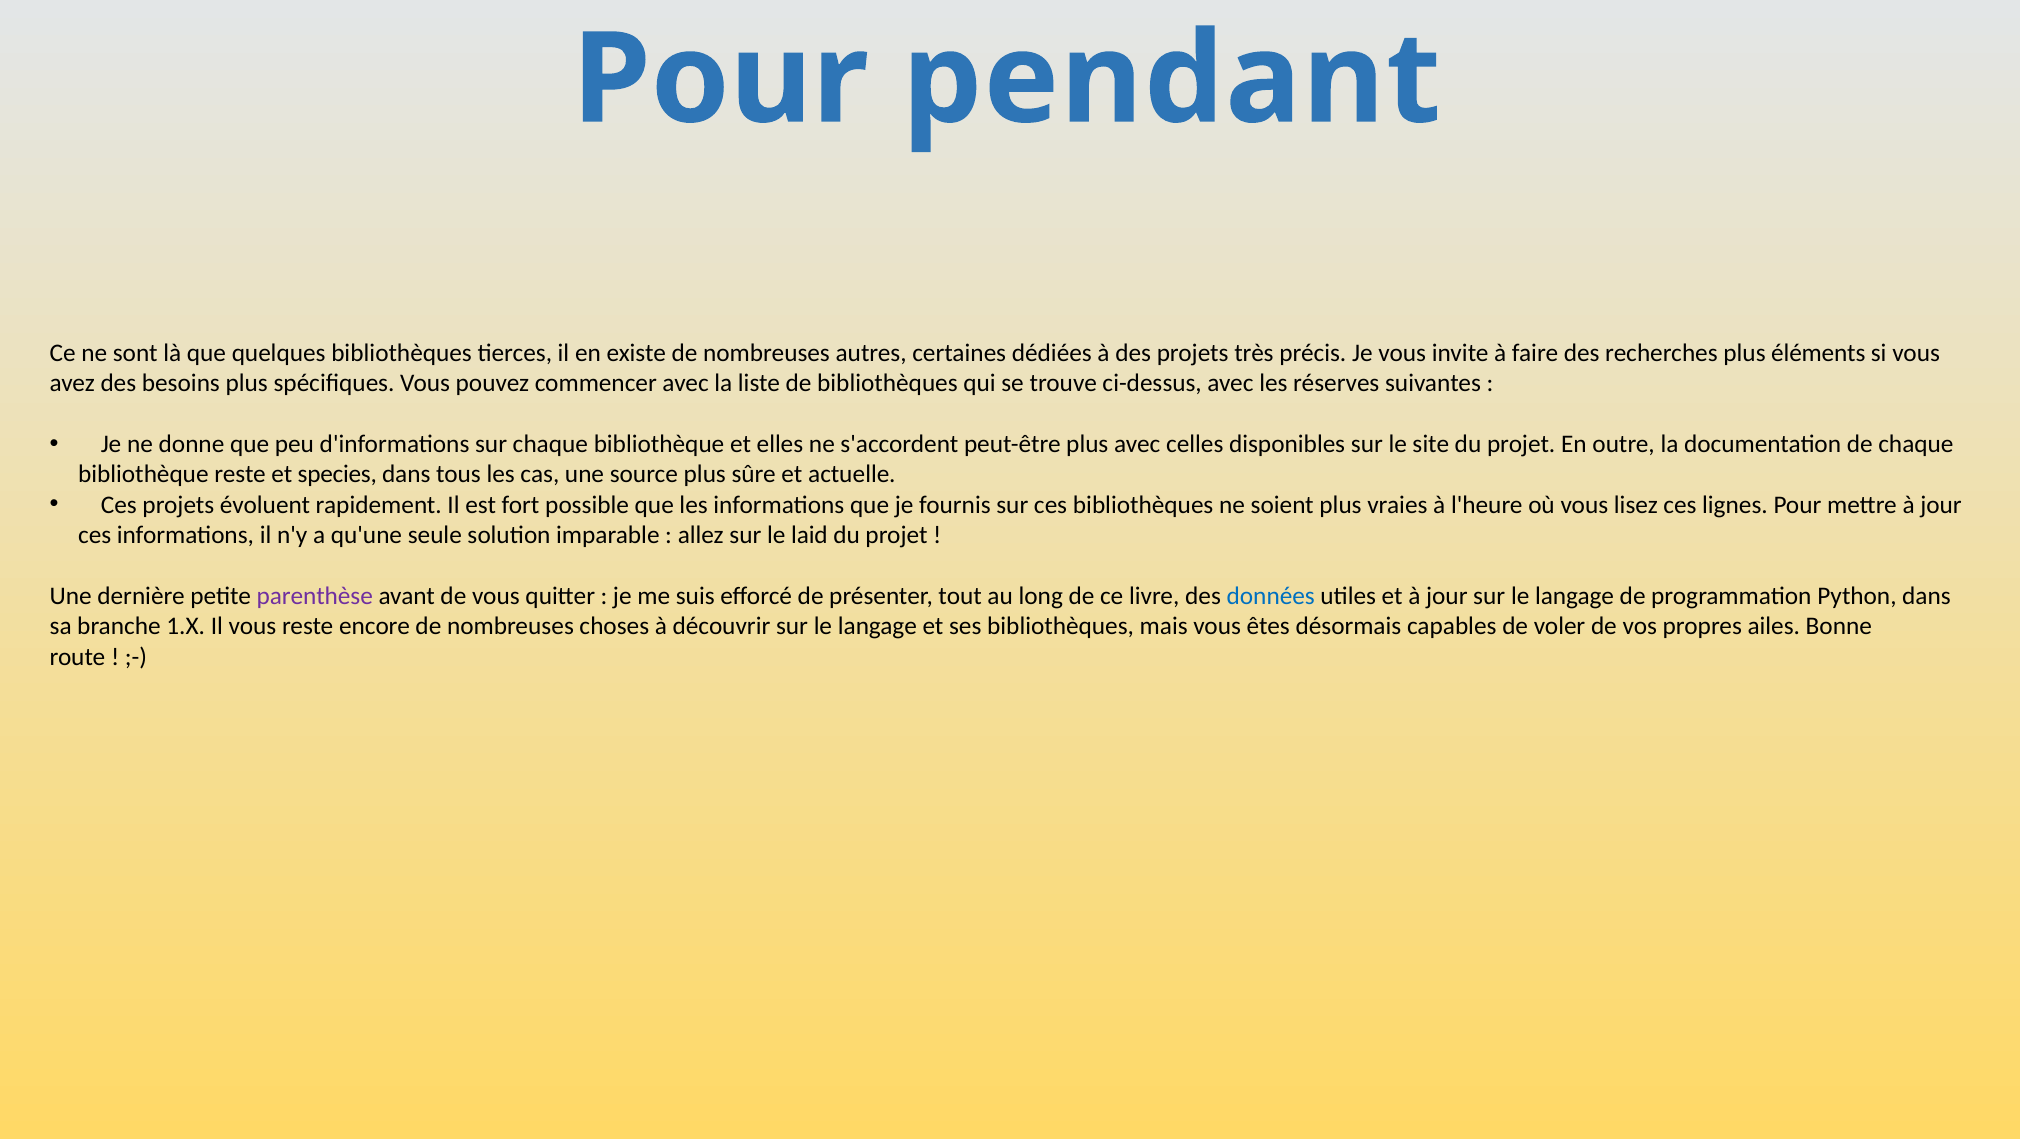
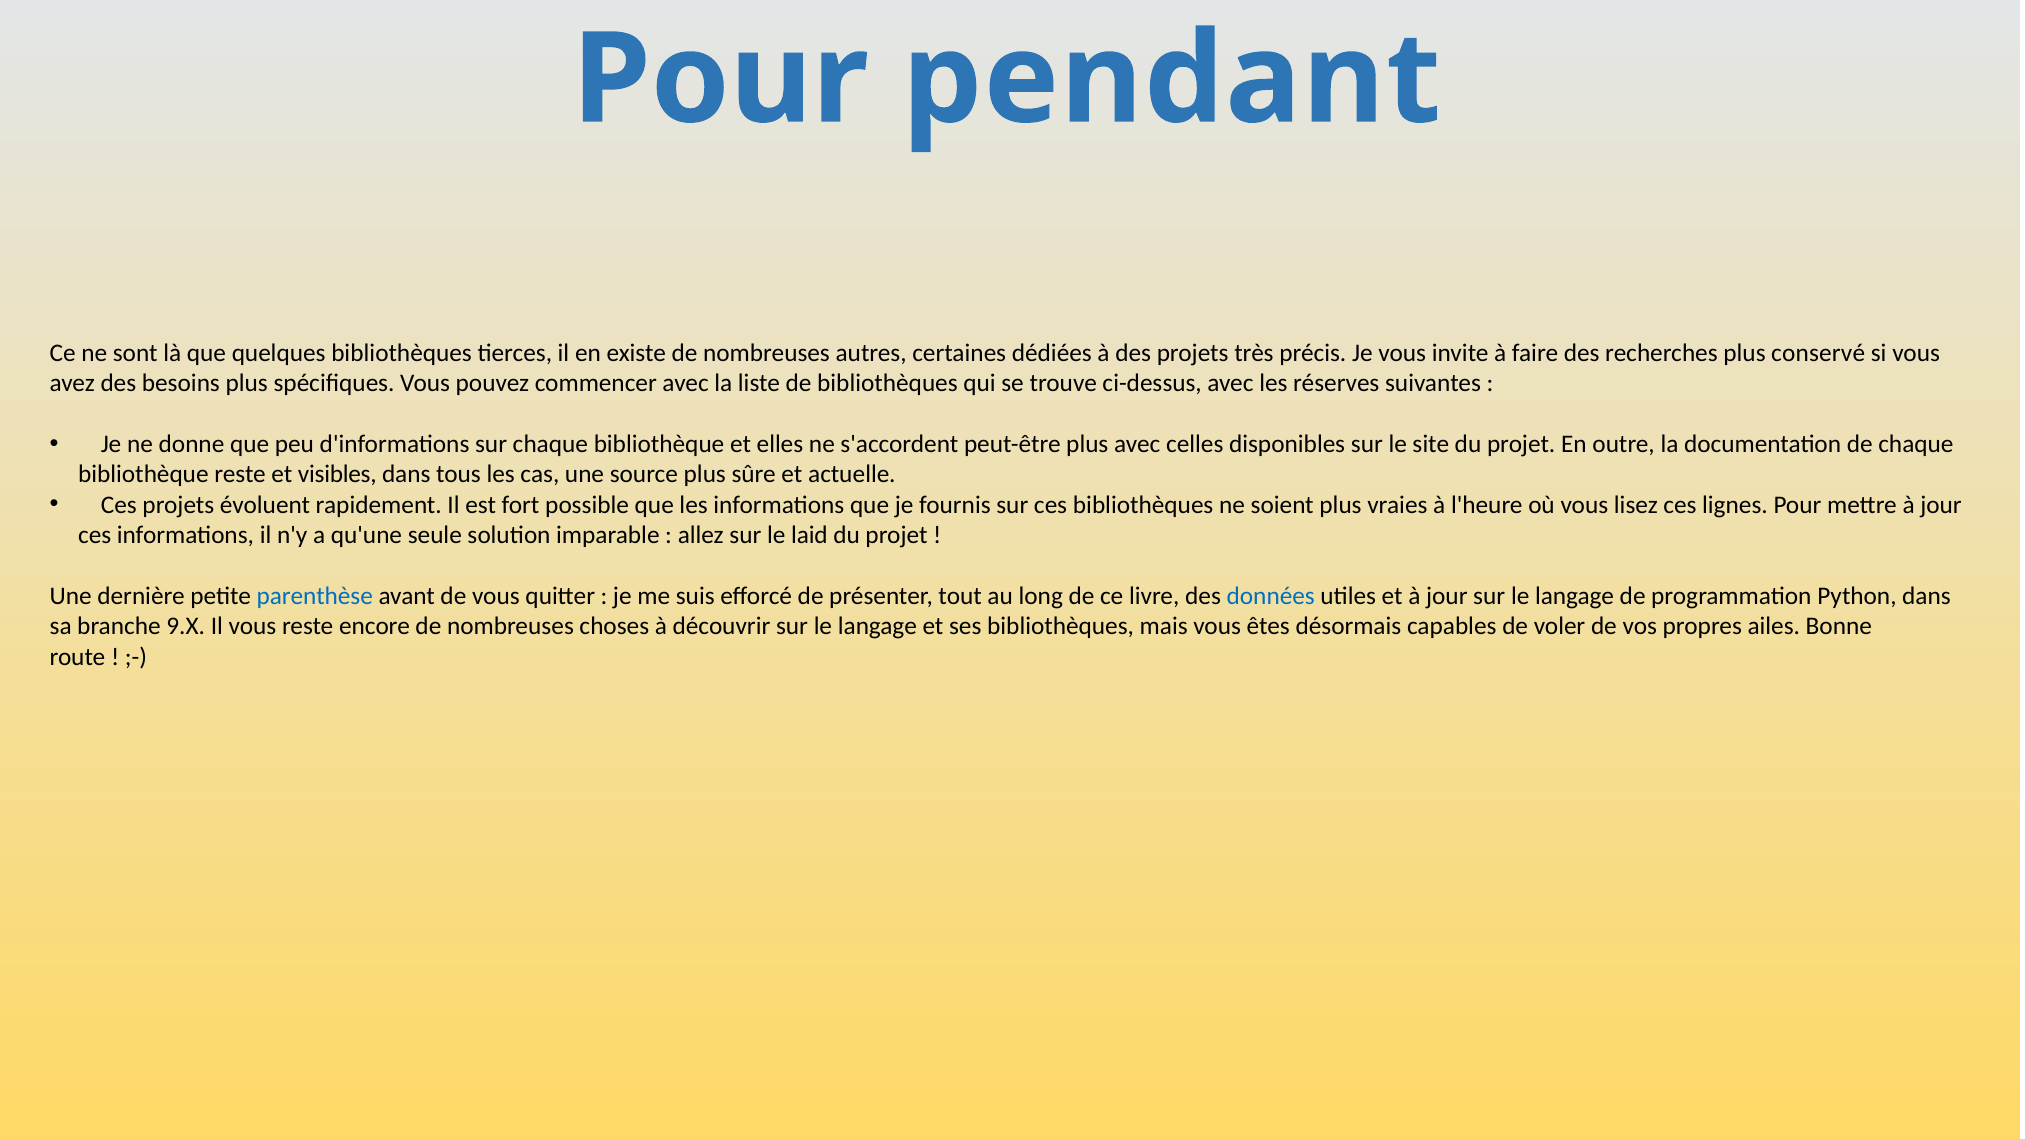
éléments: éléments -> conservé
species: species -> visibles
parenthèse colour: purple -> blue
1.X: 1.X -> 9.X
